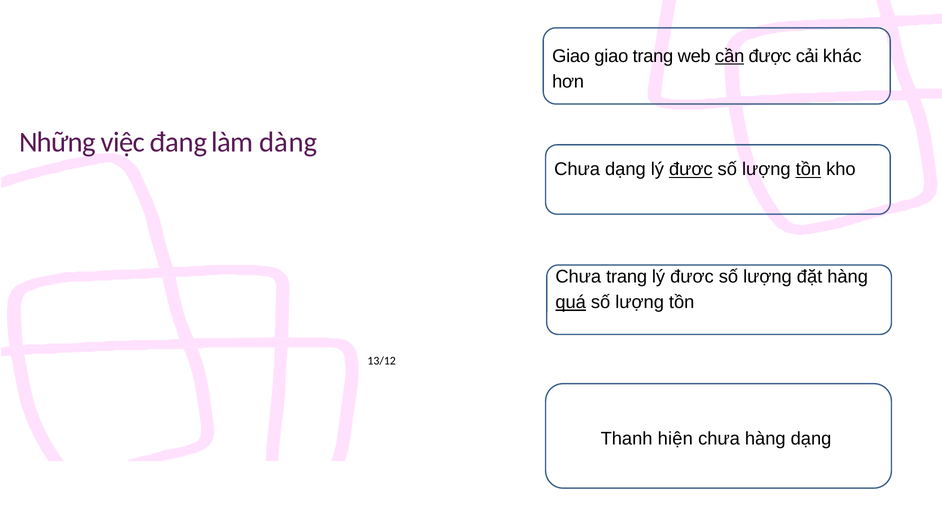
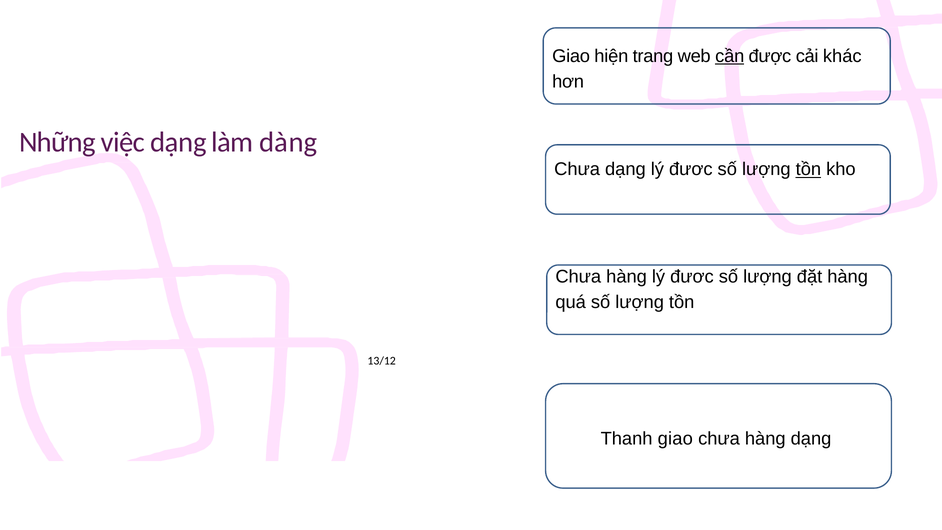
Giao giao: giao -> hiện
việc đang: đang -> dạng
đươc at (691, 169) underline: present -> none
trang at (627, 277): trang -> hàng
quá underline: present -> none
Thanh hiện: hiện -> giao
